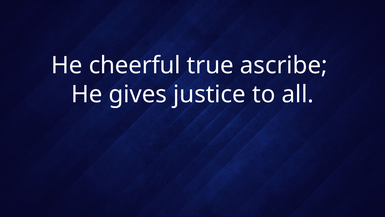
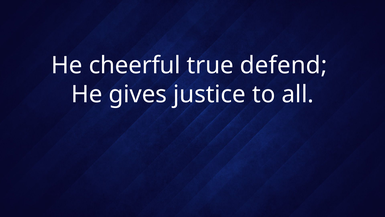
ascribe: ascribe -> defend
